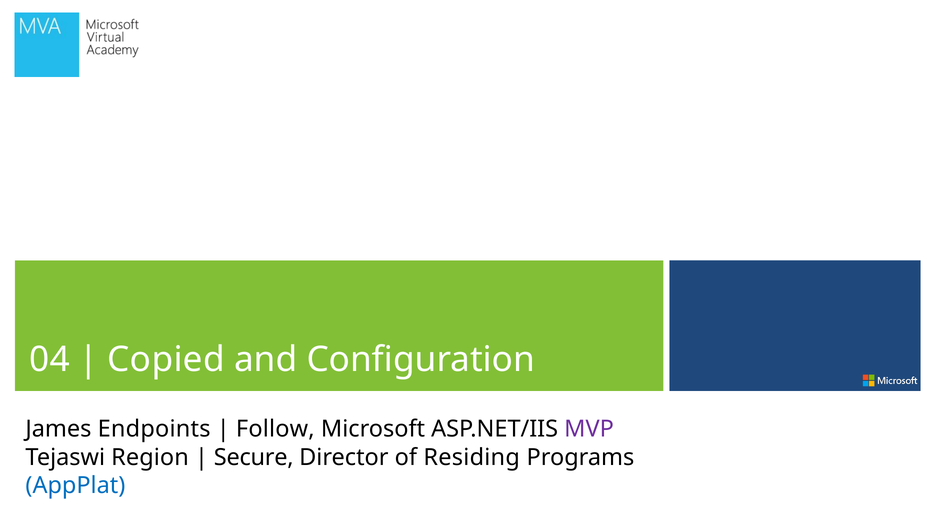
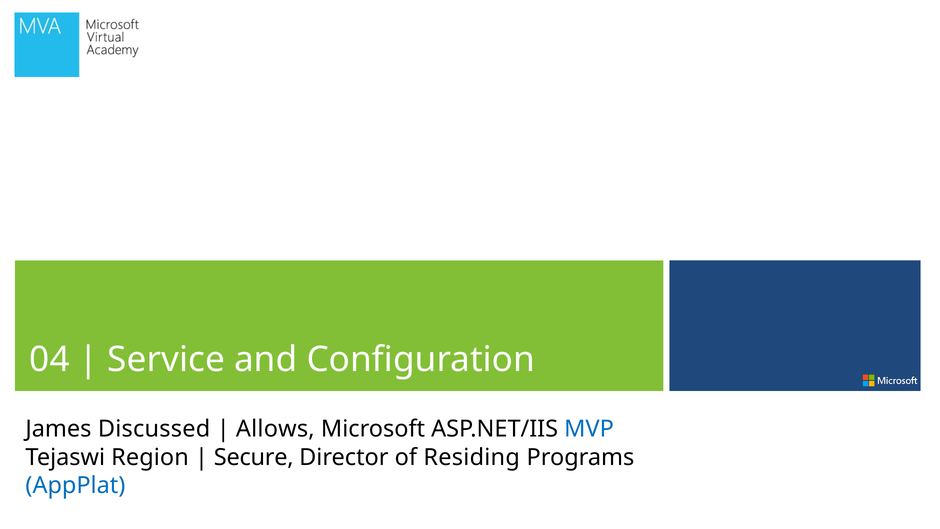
Copied: Copied -> Service
Endpoints: Endpoints -> Discussed
Follow: Follow -> Allows
MVP colour: purple -> blue
